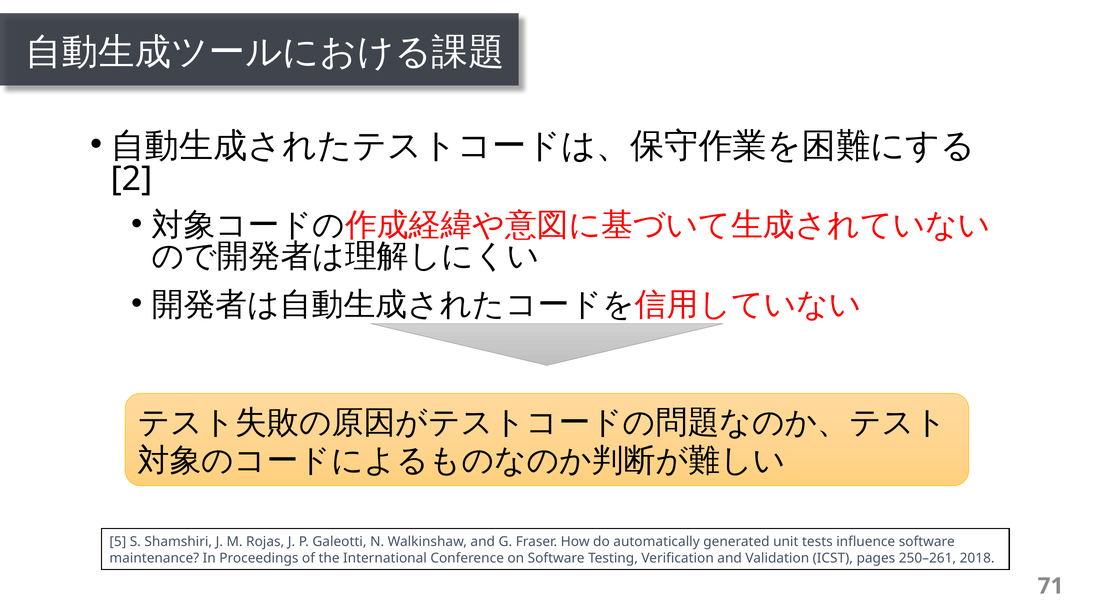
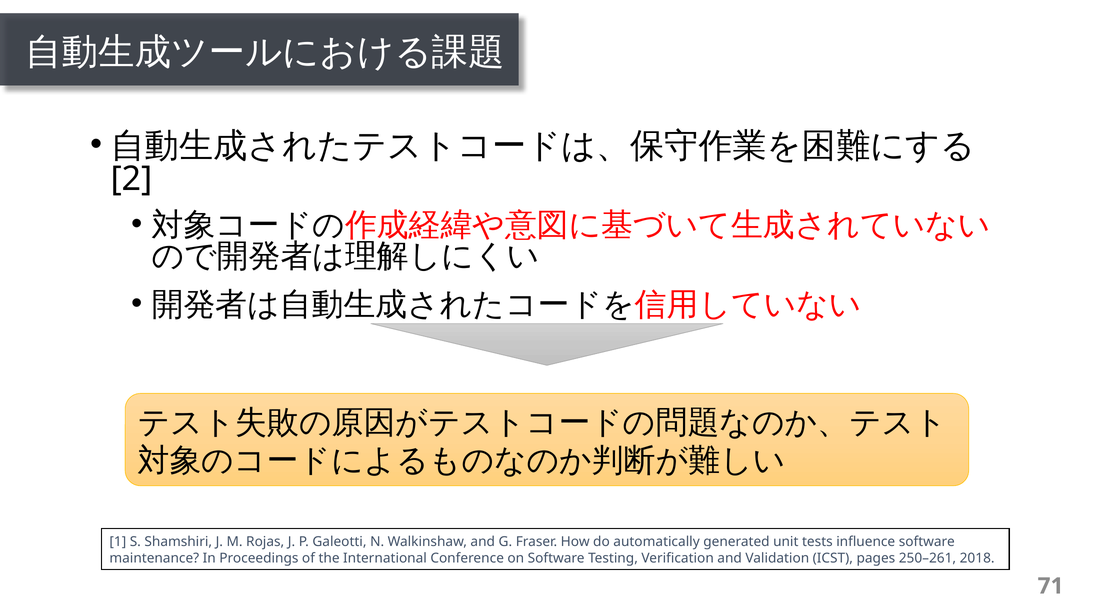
5: 5 -> 1
